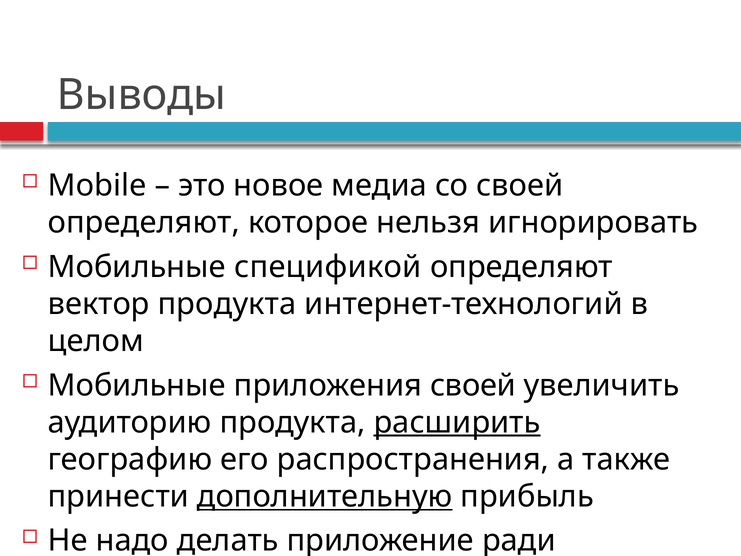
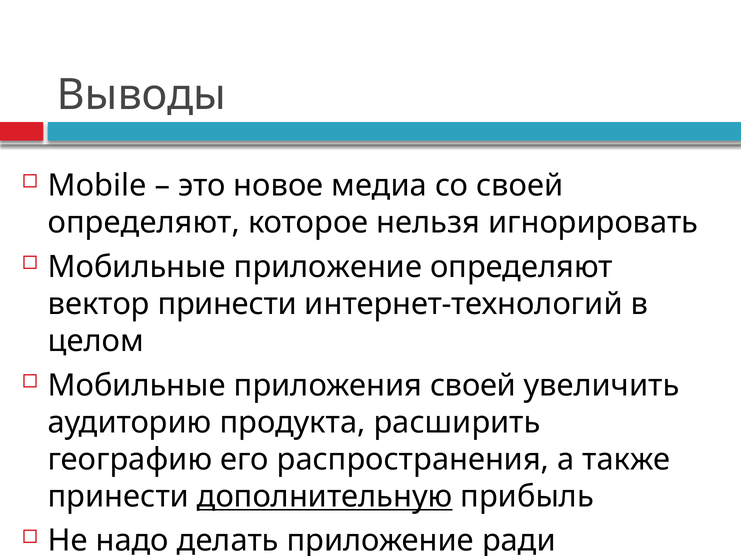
Мобильные спецификой: спецификой -> приложение
вектор продукта: продукта -> принести
расширить underline: present -> none
